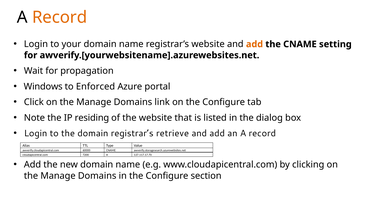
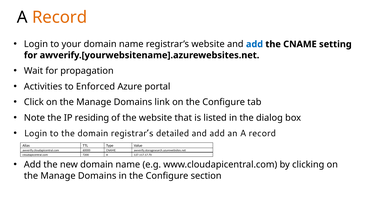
add at (254, 44) colour: orange -> blue
Windows: Windows -> Activities
retrieve: retrieve -> detailed
